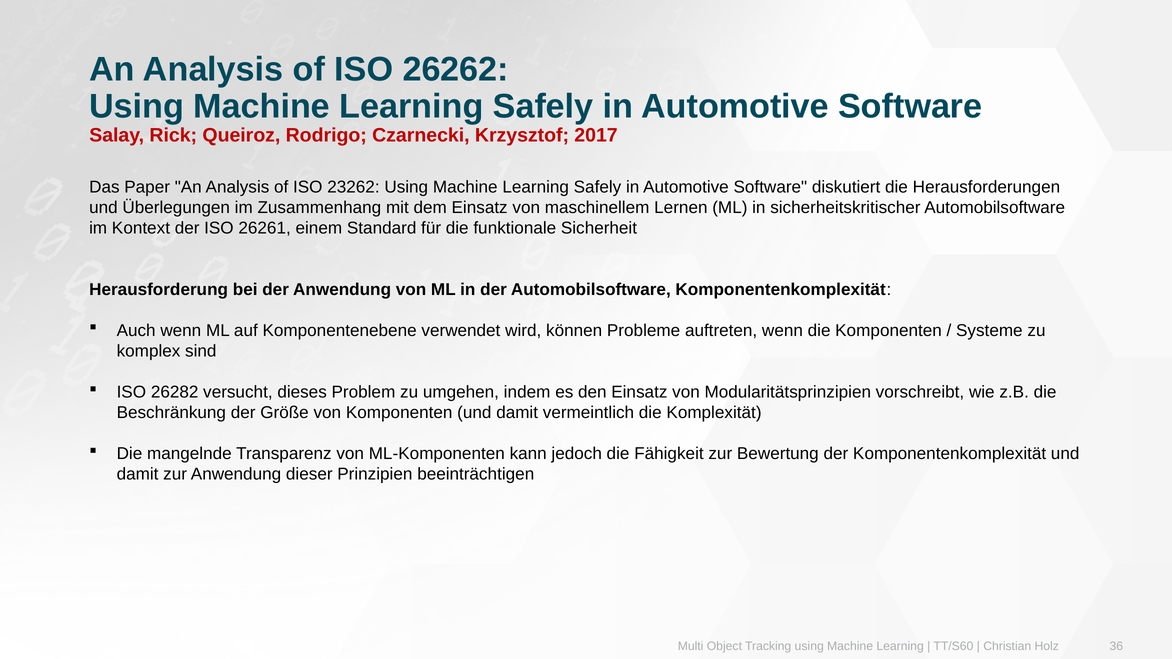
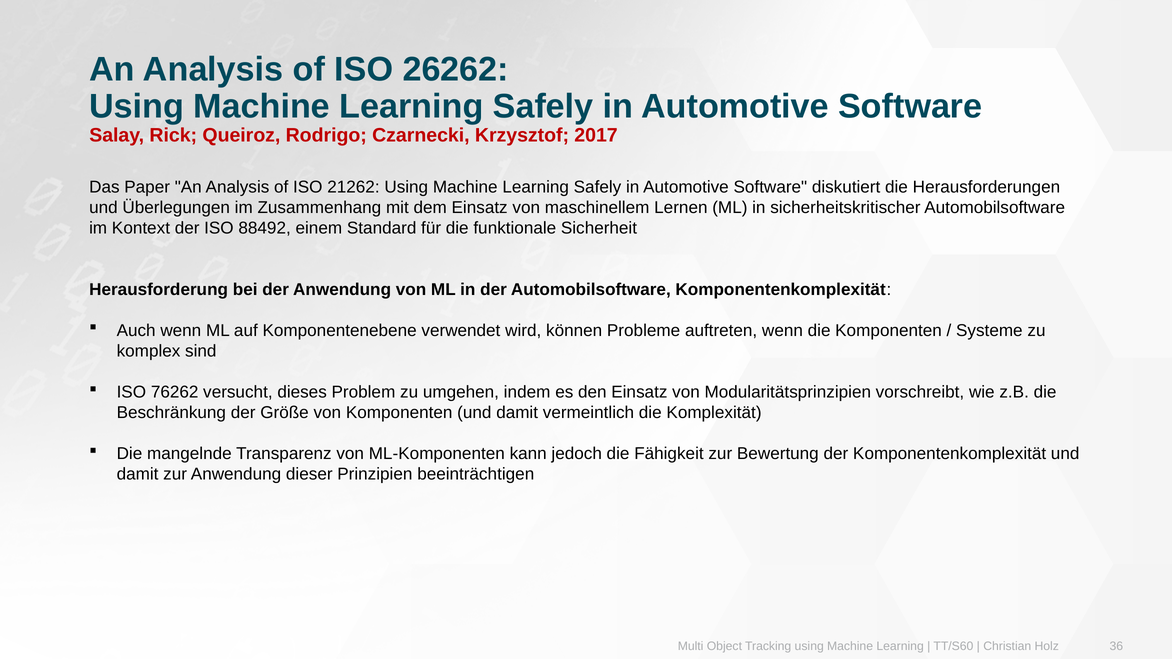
23262: 23262 -> 21262
26261: 26261 -> 88492
26282: 26282 -> 76262
